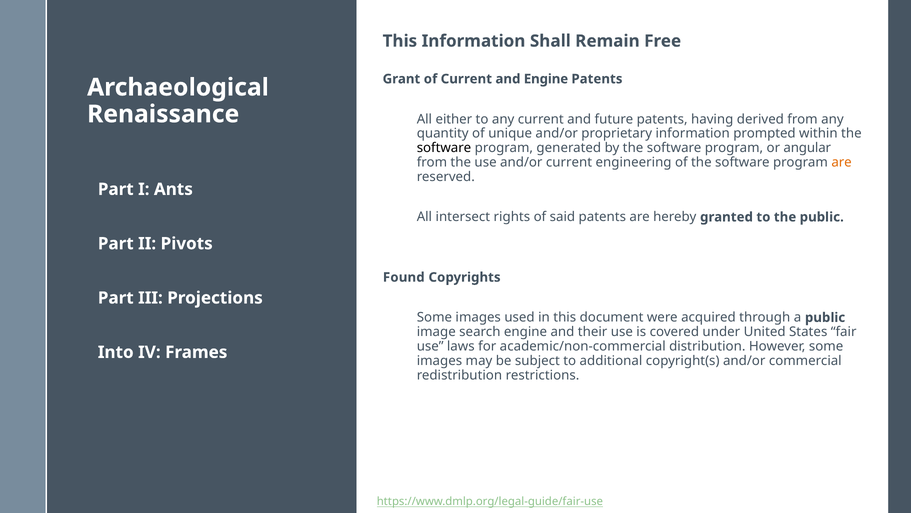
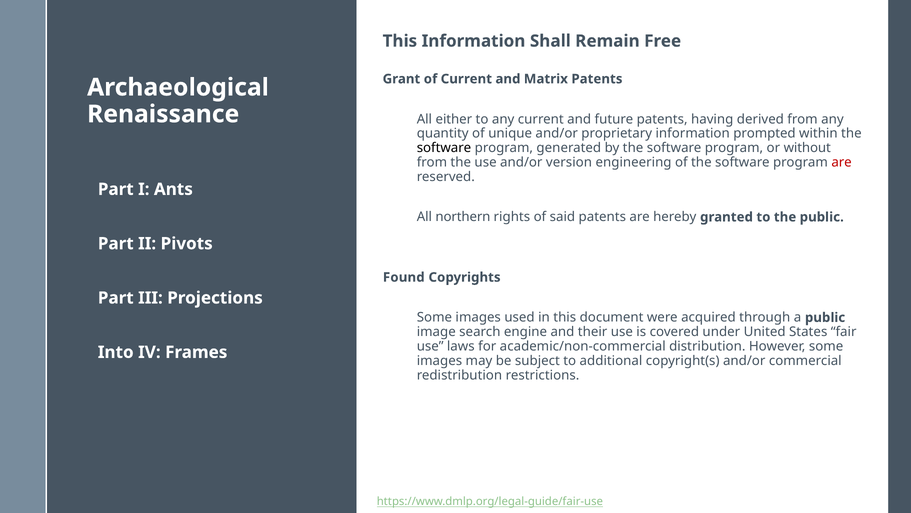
and Engine: Engine -> Matrix
angular: angular -> without
and/or current: current -> version
are at (842, 162) colour: orange -> red
intersect: intersect -> northern
